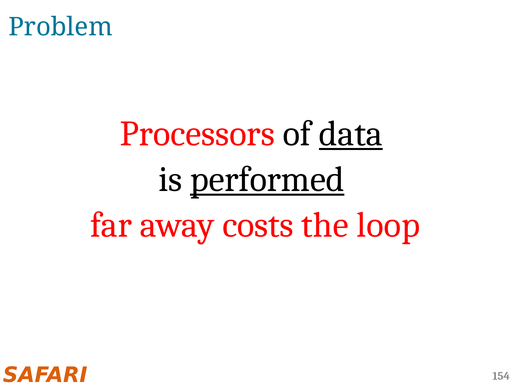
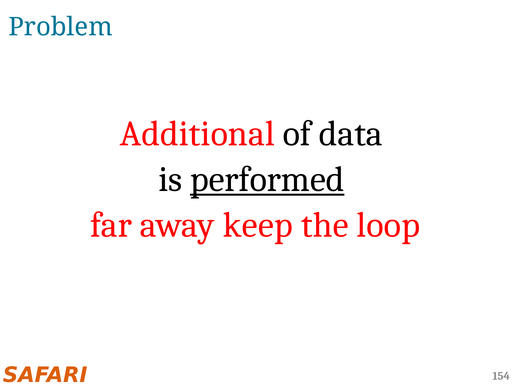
Processors: Processors -> Additional
data underline: present -> none
costs: costs -> keep
